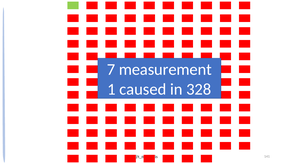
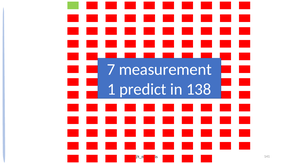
caused: caused -> predict
328: 328 -> 138
